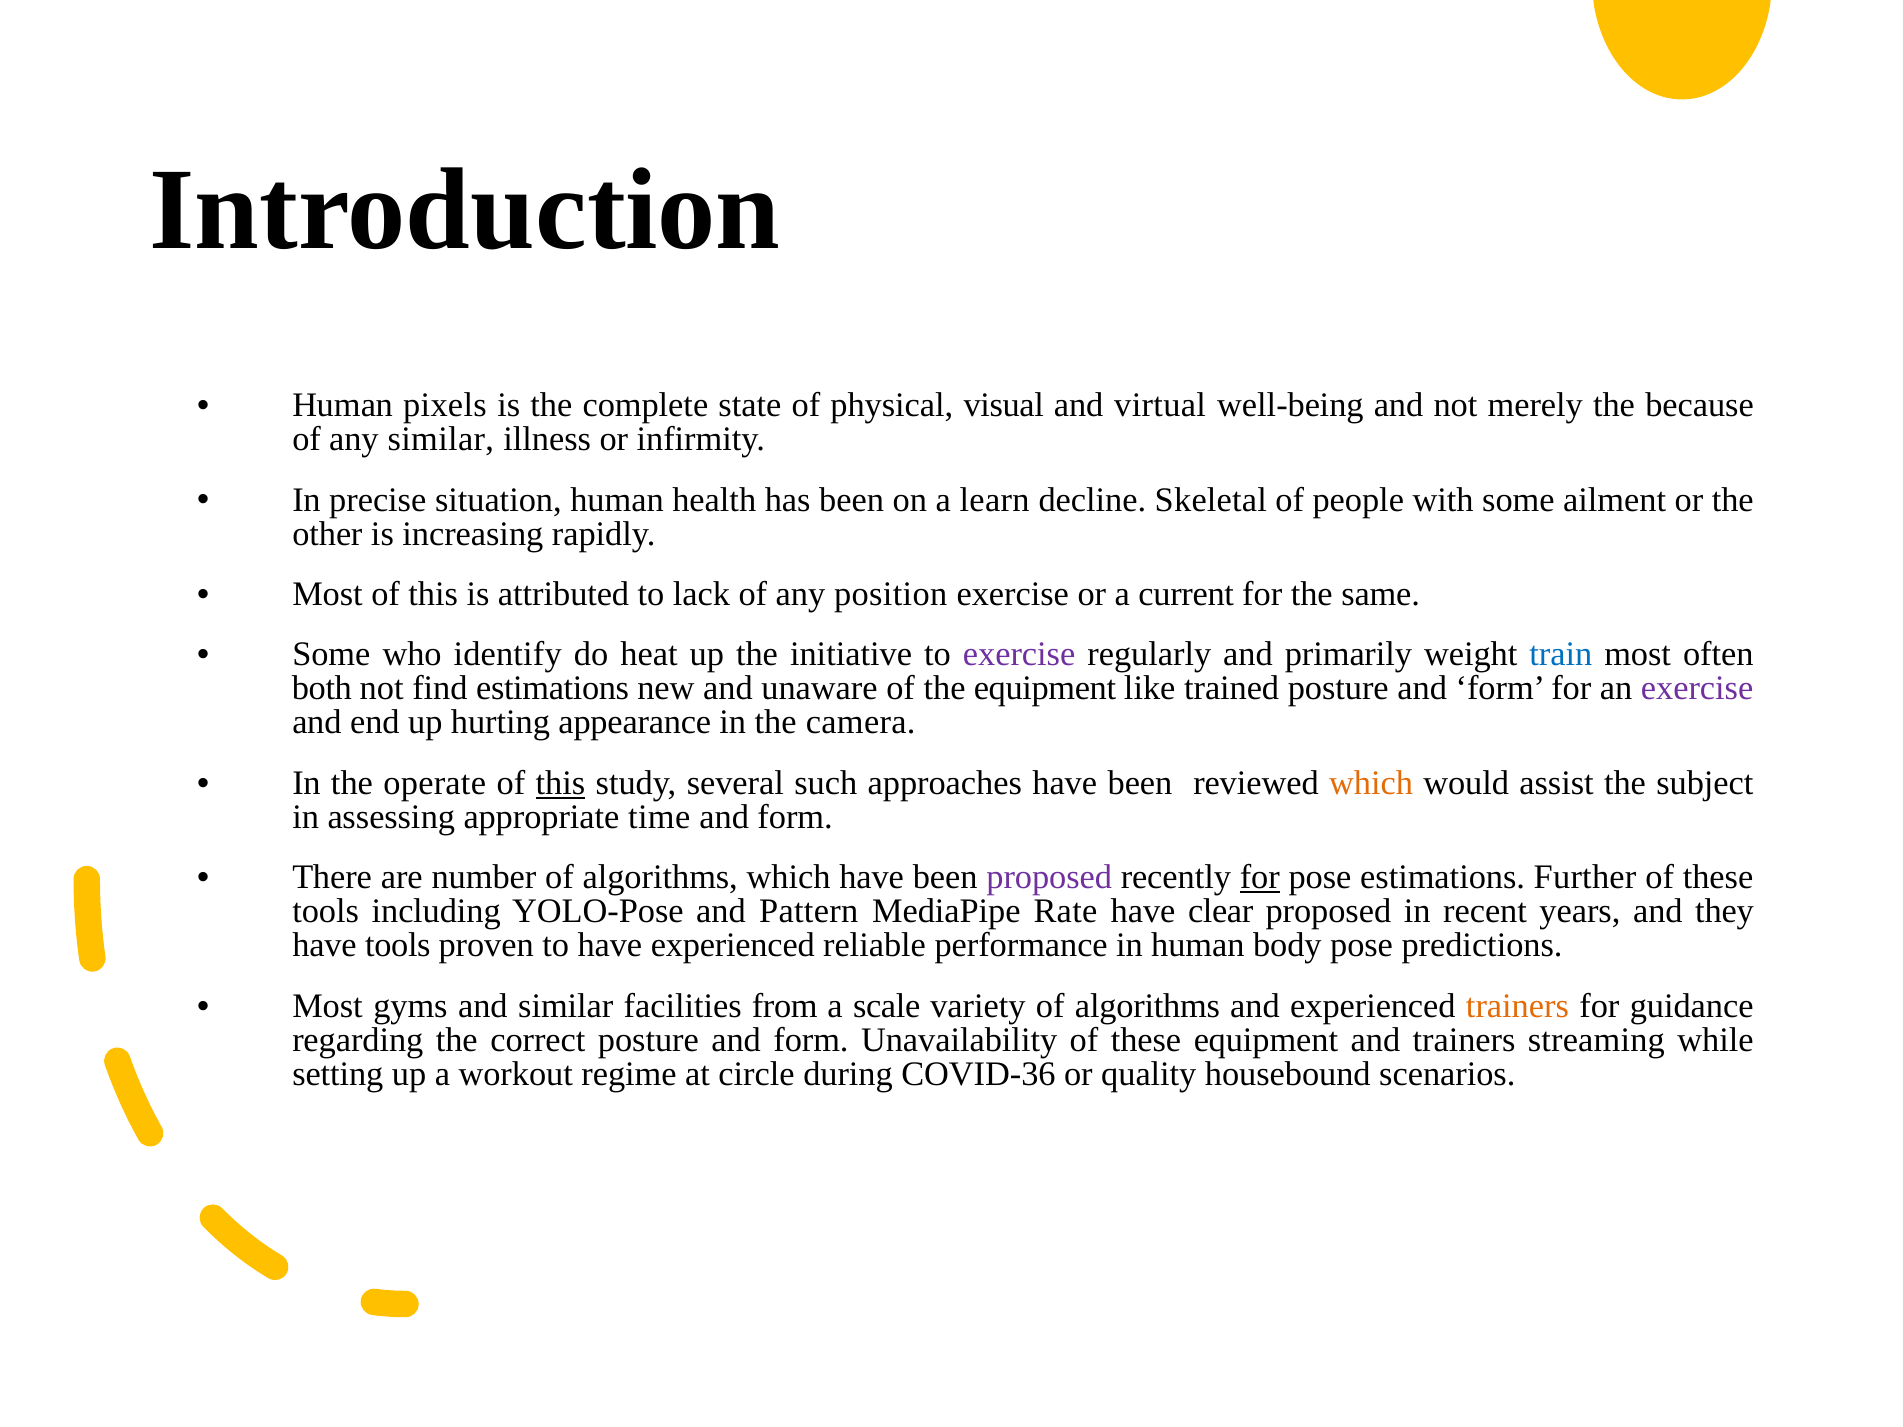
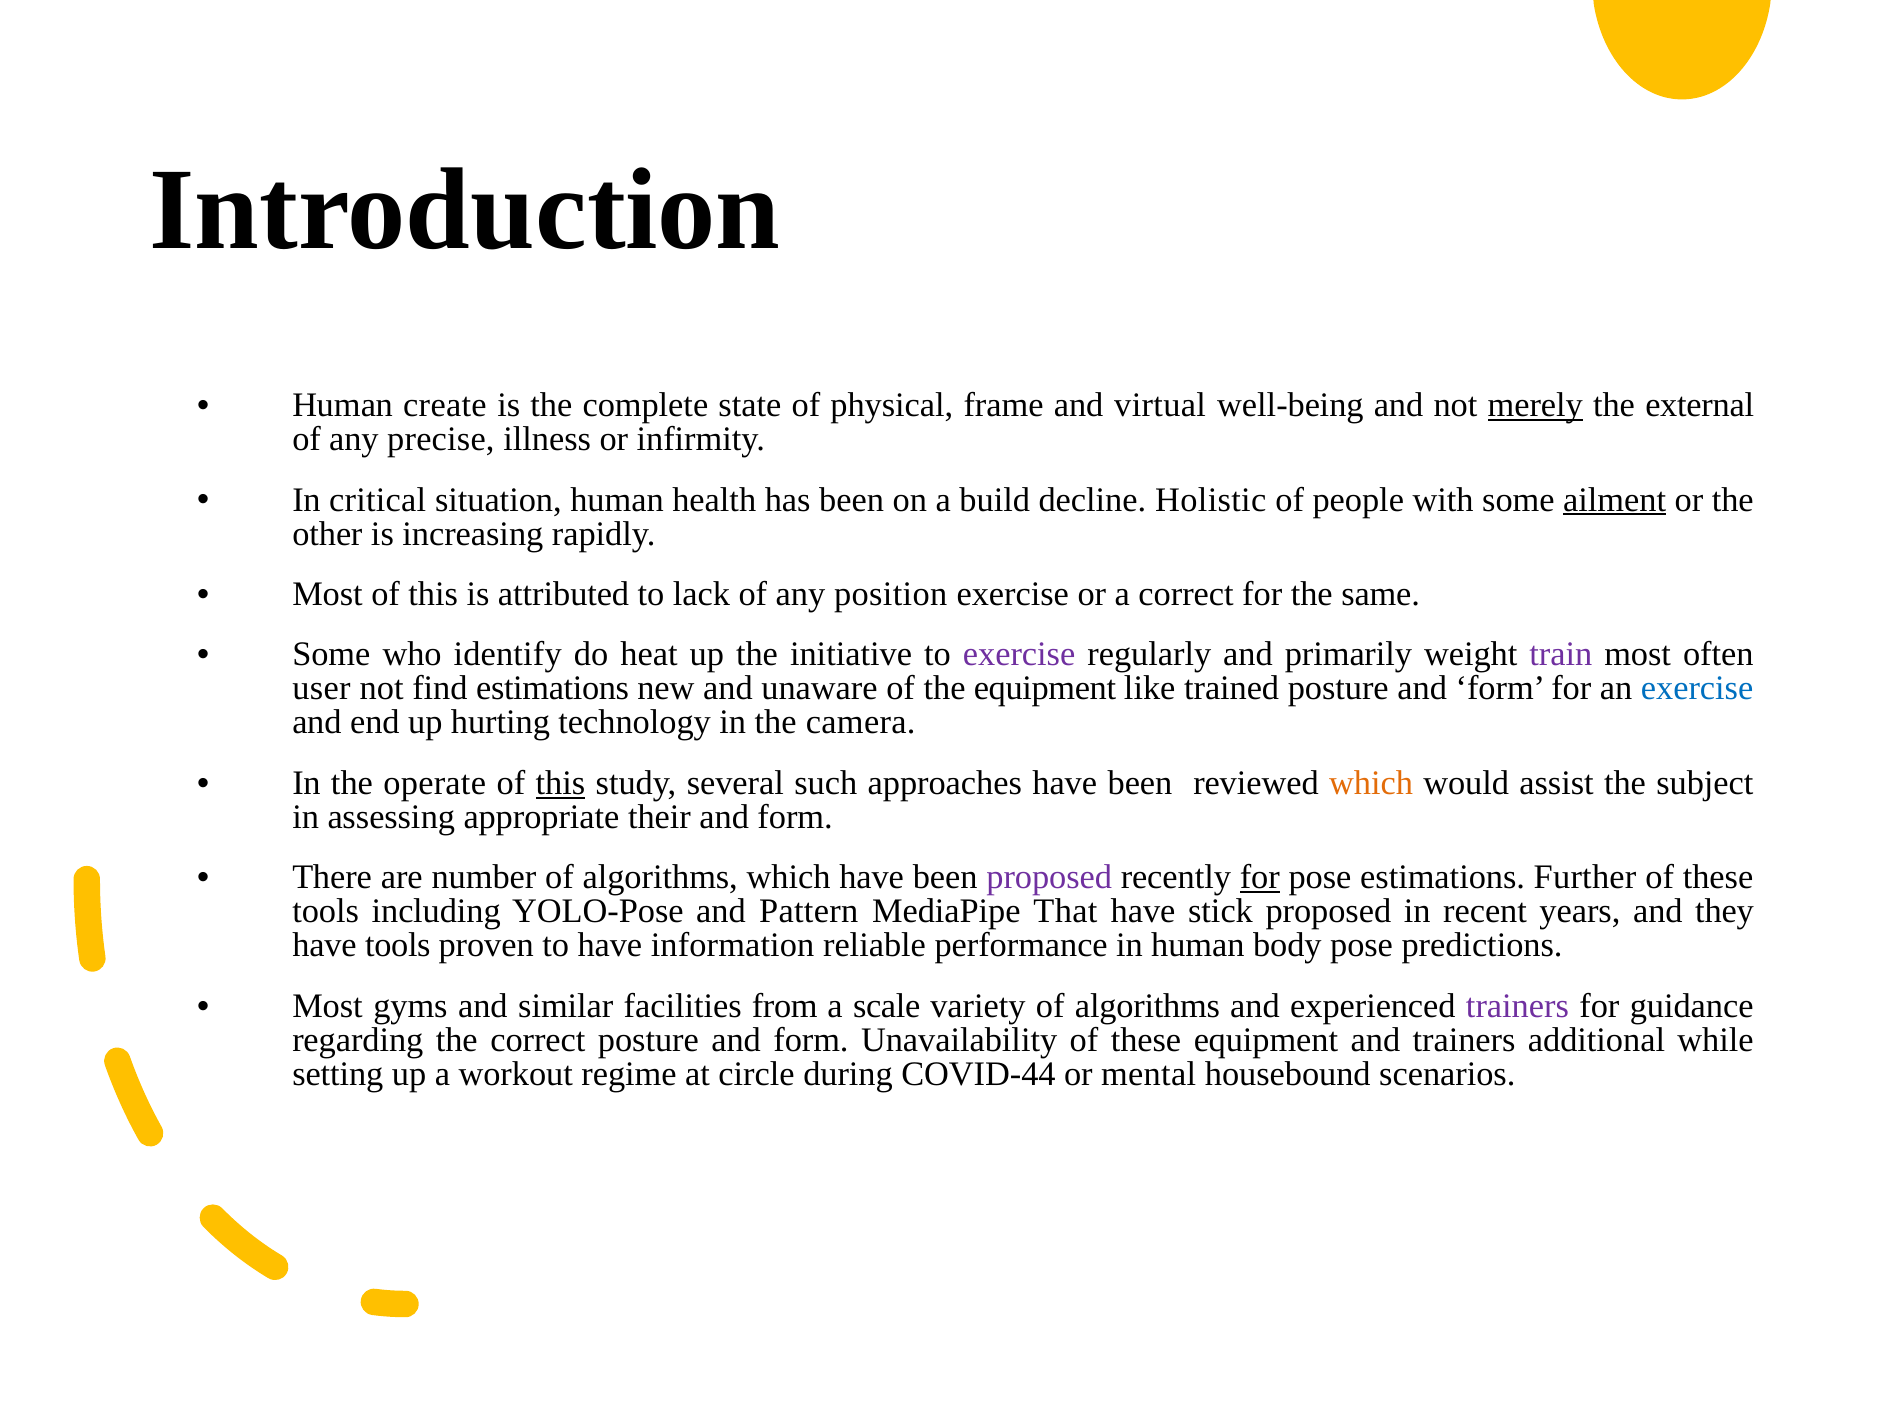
pixels: pixels -> create
visual: visual -> frame
merely underline: none -> present
because: because -> external
any similar: similar -> precise
precise: precise -> critical
learn: learn -> build
Skeletal: Skeletal -> Holistic
ailment underline: none -> present
a current: current -> correct
train colour: blue -> purple
both: both -> user
exercise at (1697, 689) colour: purple -> blue
appearance: appearance -> technology
time: time -> their
Rate: Rate -> That
clear: clear -> stick
have experienced: experienced -> information
trainers at (1517, 1006) colour: orange -> purple
streaming: streaming -> additional
COVID-36: COVID-36 -> COVID-44
quality: quality -> mental
